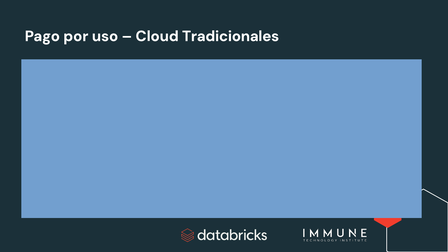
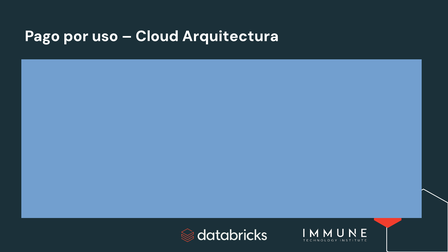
Tradicionales: Tradicionales -> Arquitectura
